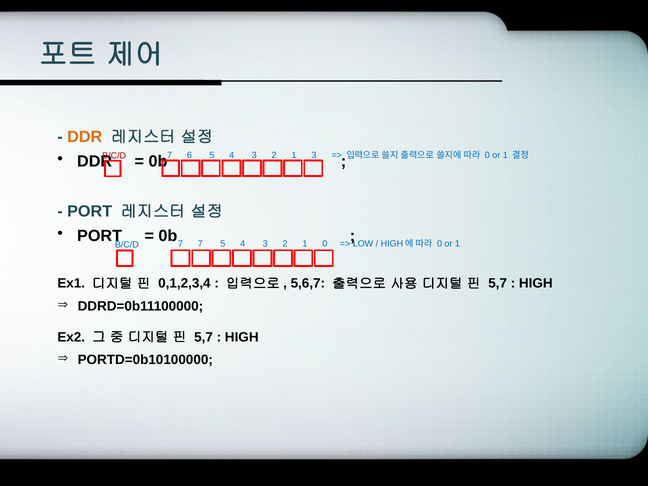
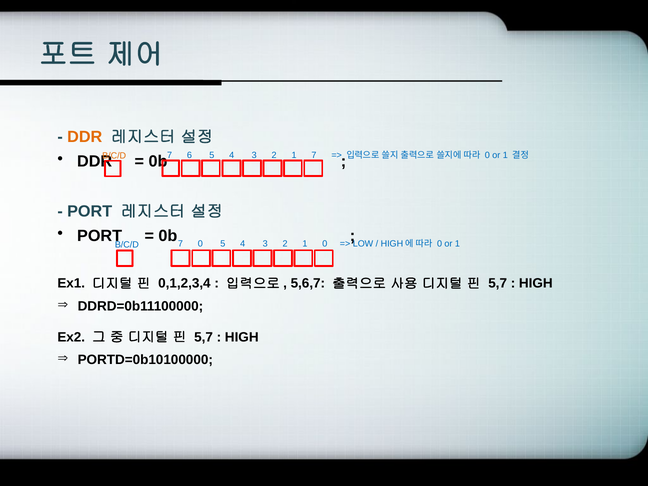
1 3: 3 -> 7
B/C/D at (114, 156) colour: red -> orange
7 7: 7 -> 0
